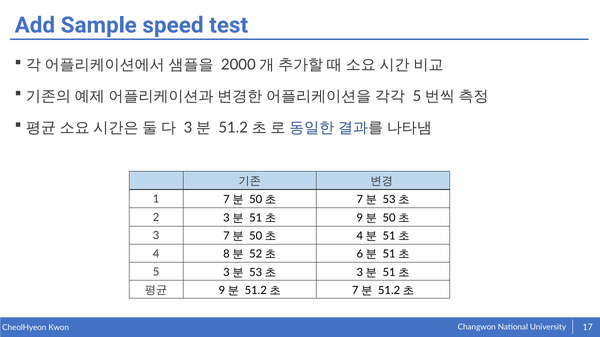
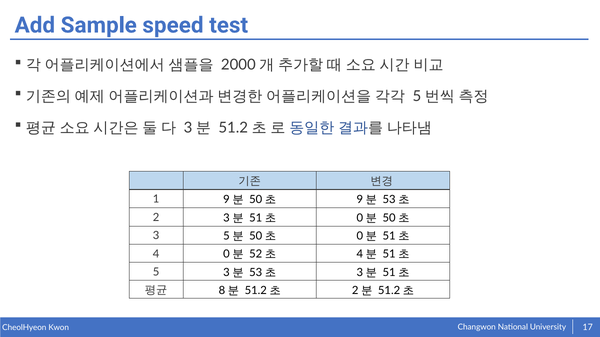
1 7: 7 -> 9
7 at (360, 200): 7 -> 9
9 at (360, 218): 9 -> 0
3 7: 7 -> 5
4 at (360, 236): 4 -> 0
4 8: 8 -> 0
6 at (360, 255): 6 -> 4
9 at (222, 291): 9 -> 8
7 at (355, 291): 7 -> 2
